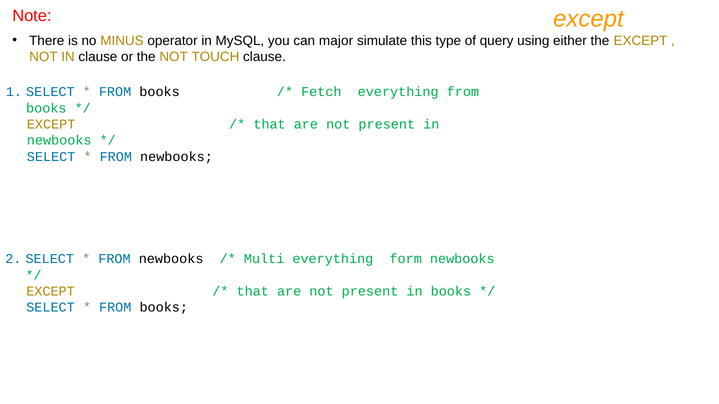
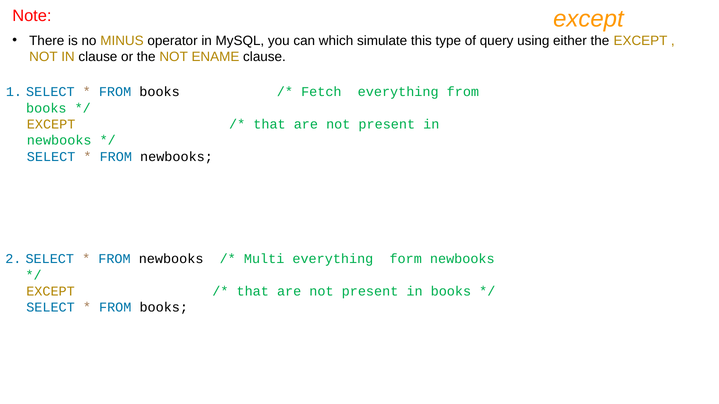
major: major -> which
TOUCH: TOUCH -> ENAME
